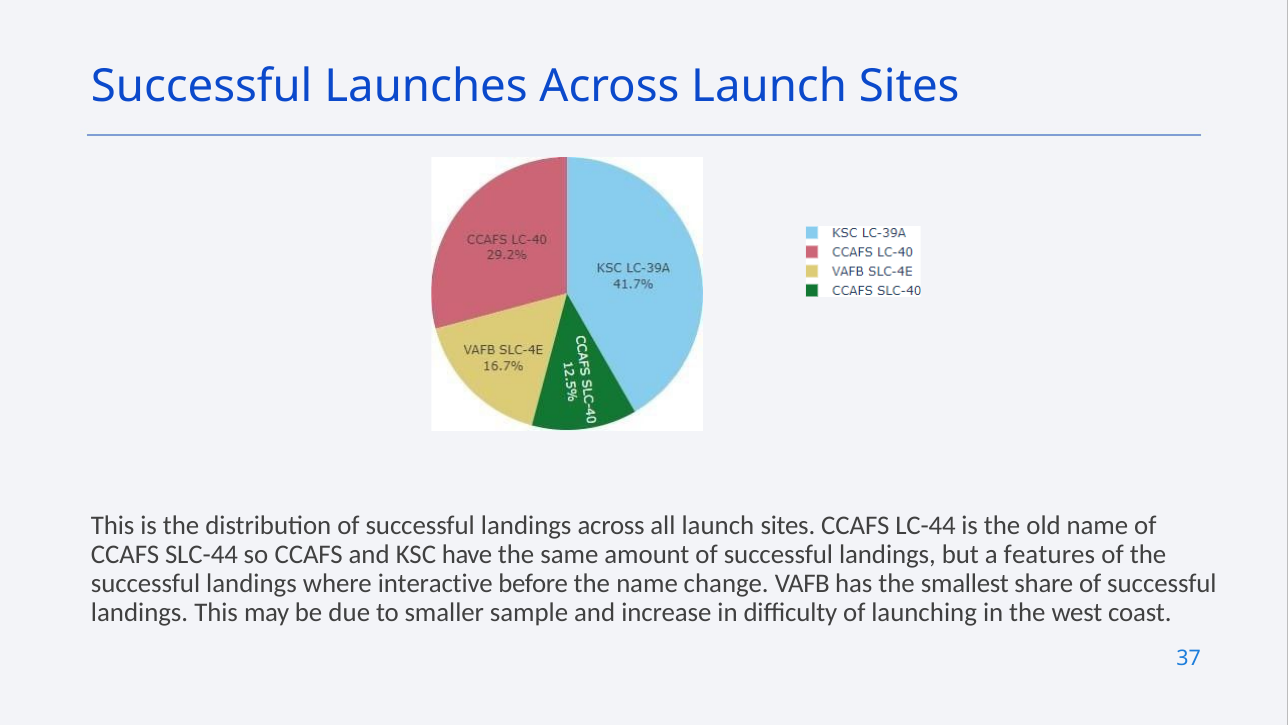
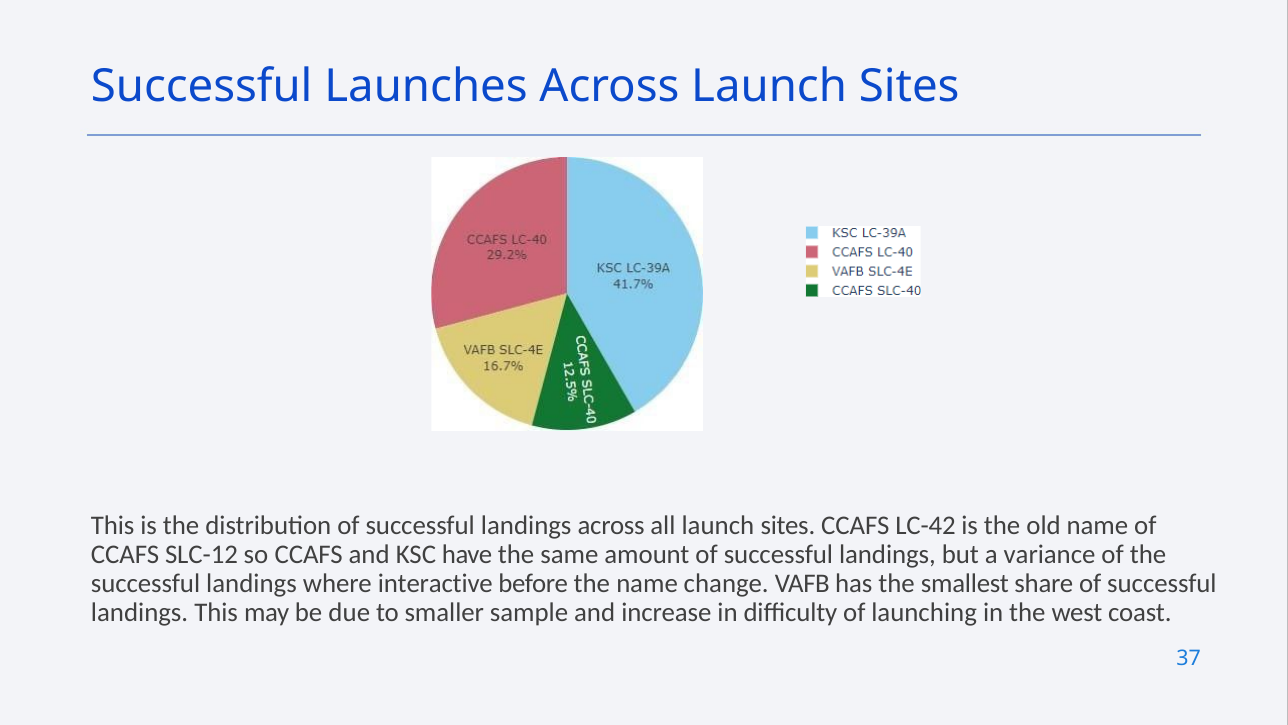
LC-44: LC-44 -> LC-42
SLC-44: SLC-44 -> SLC-12
features: features -> variance
